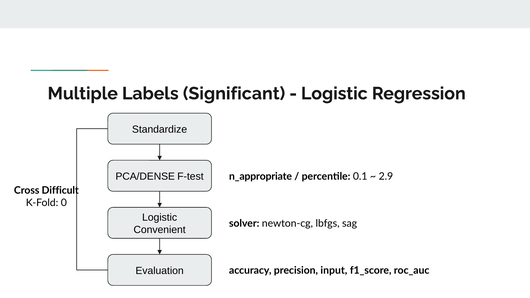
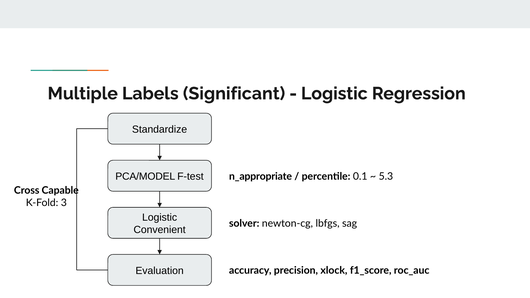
PCA/DENSE: PCA/DENSE -> PCA/MODEL
2.9: 2.9 -> 5.3
Difficult: Difficult -> Capable
0: 0 -> 3
input: input -> xlock
